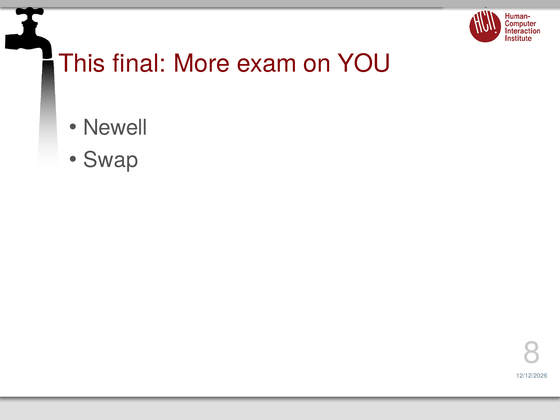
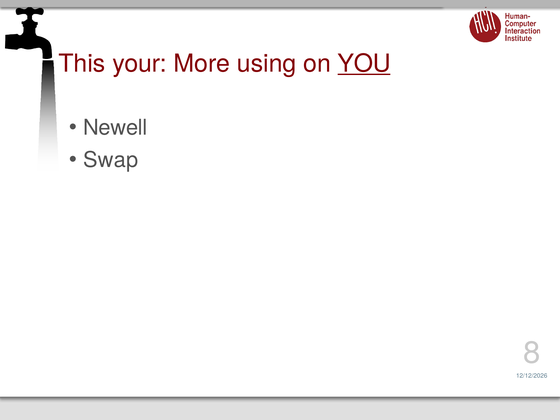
final: final -> your
exam: exam -> using
YOU underline: none -> present
